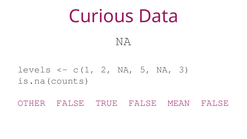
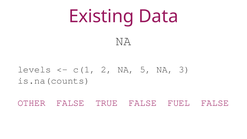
Curious: Curious -> Existing
MEAN: MEAN -> FUEL
